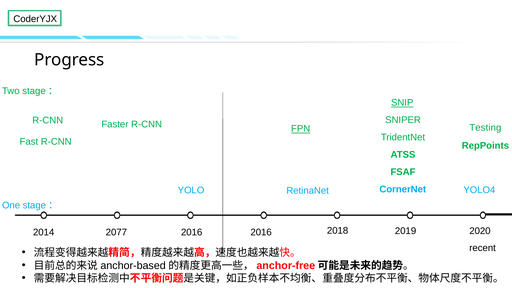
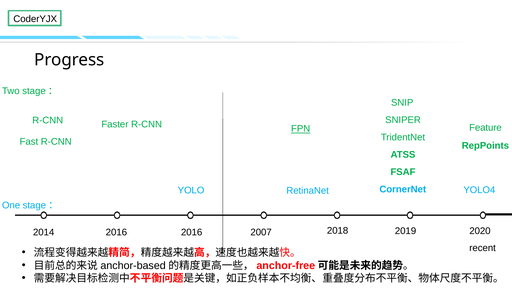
SNIP underline: present -> none
Testing: Testing -> Feature
2014 2077: 2077 -> 2016
2016 2016: 2016 -> 2007
